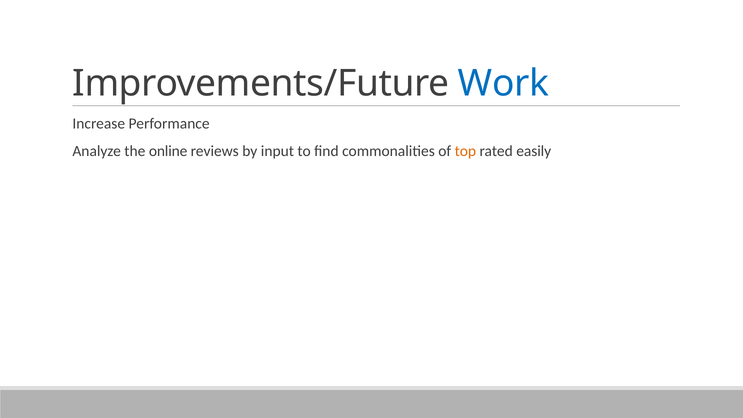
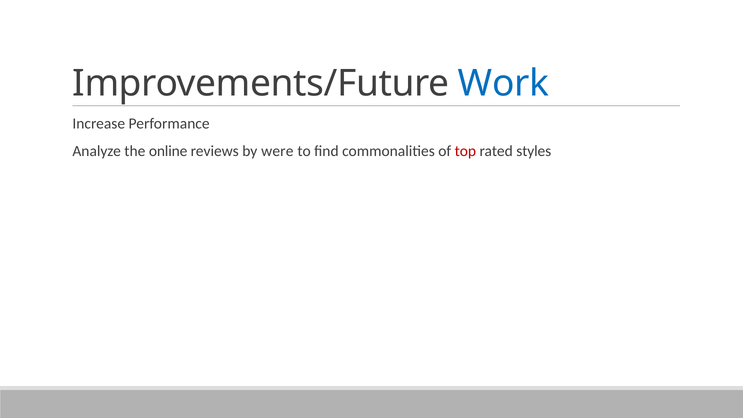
input: input -> were
top colour: orange -> red
easily: easily -> styles
